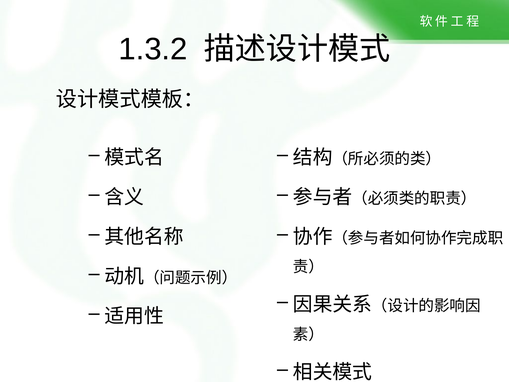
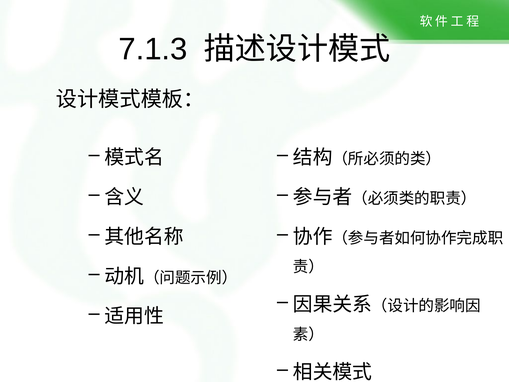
1.3.2: 1.3.2 -> 7.1.3
